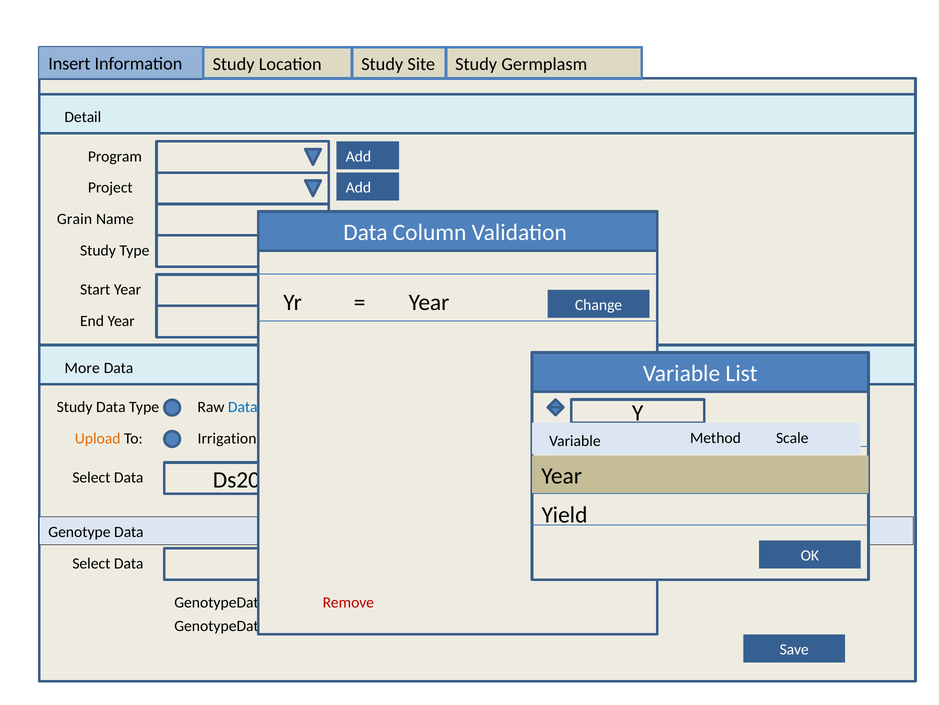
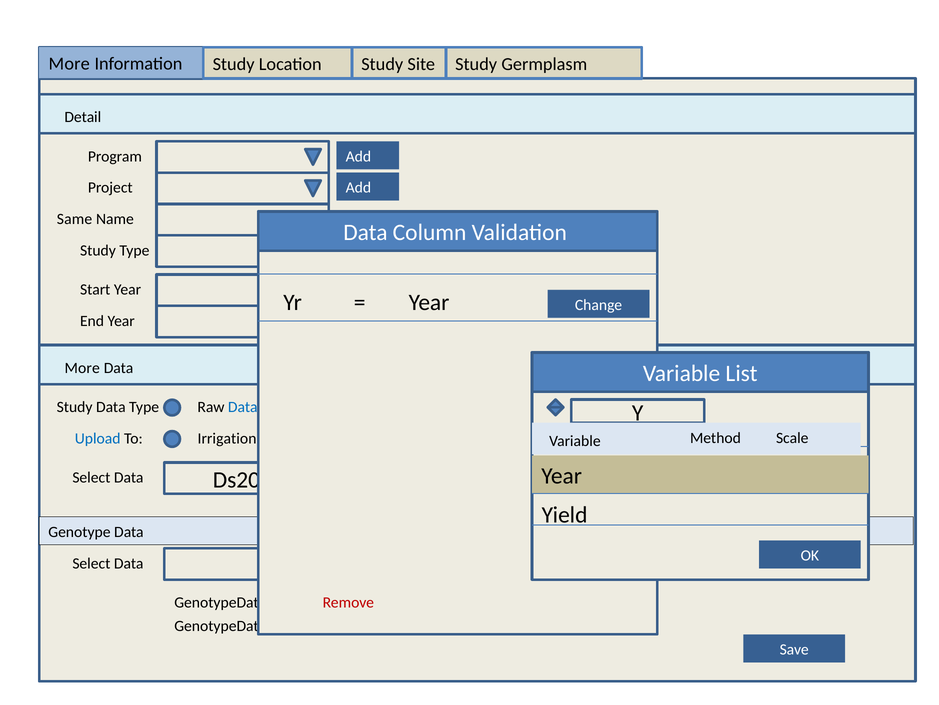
Insert at (69, 64): Insert -> More
Grain: Grain -> Same
Upload at (98, 438) colour: orange -> blue
